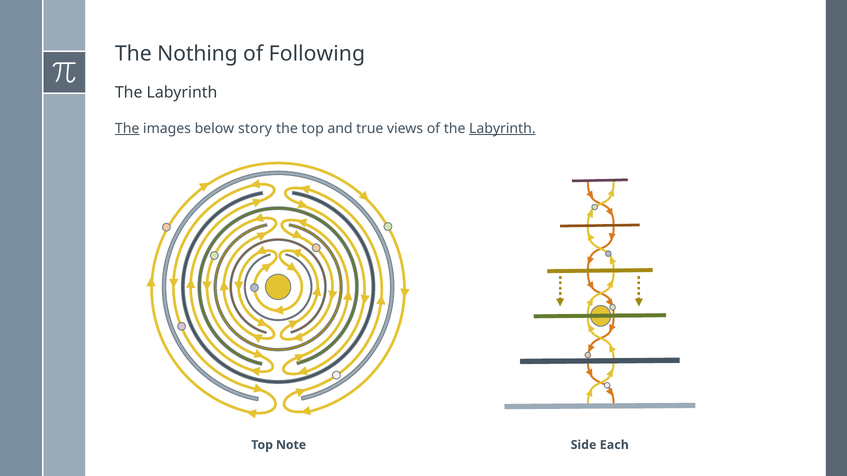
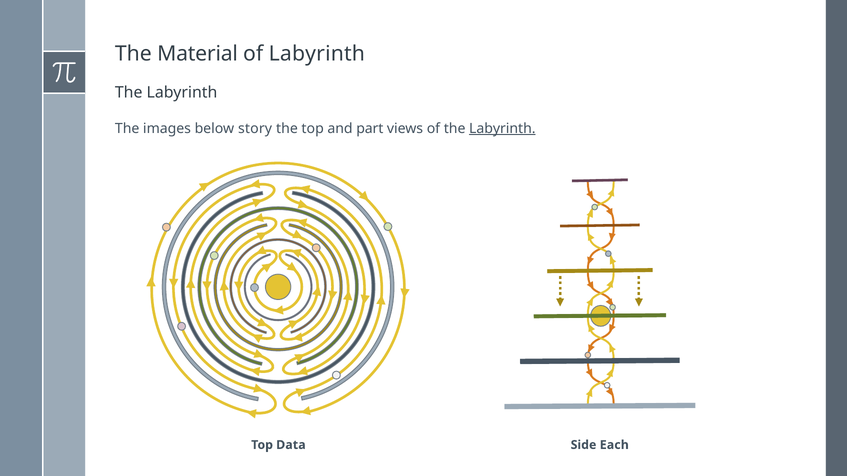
Nothing: Nothing -> Material
of Following: Following -> Labyrinth
The at (127, 129) underline: present -> none
true: true -> part
Note: Note -> Data
